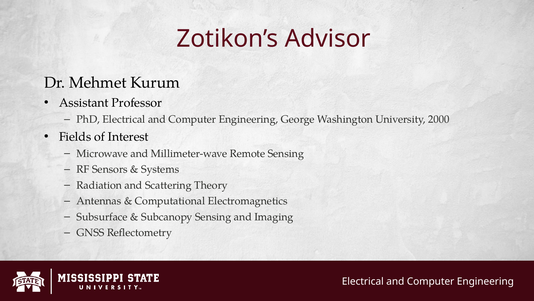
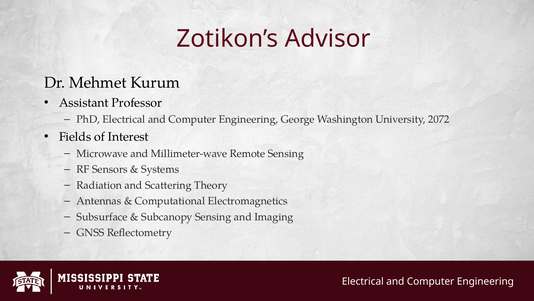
2000: 2000 -> 2072
